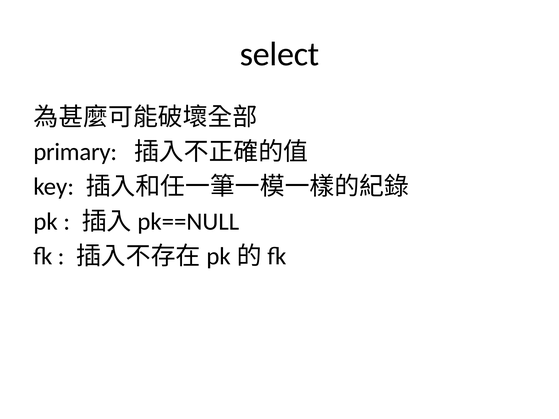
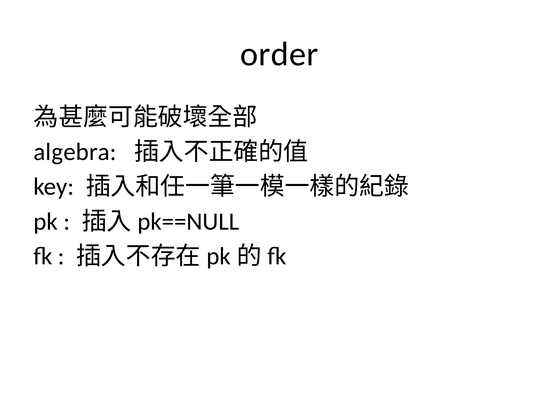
select: select -> order
primary: primary -> algebra
